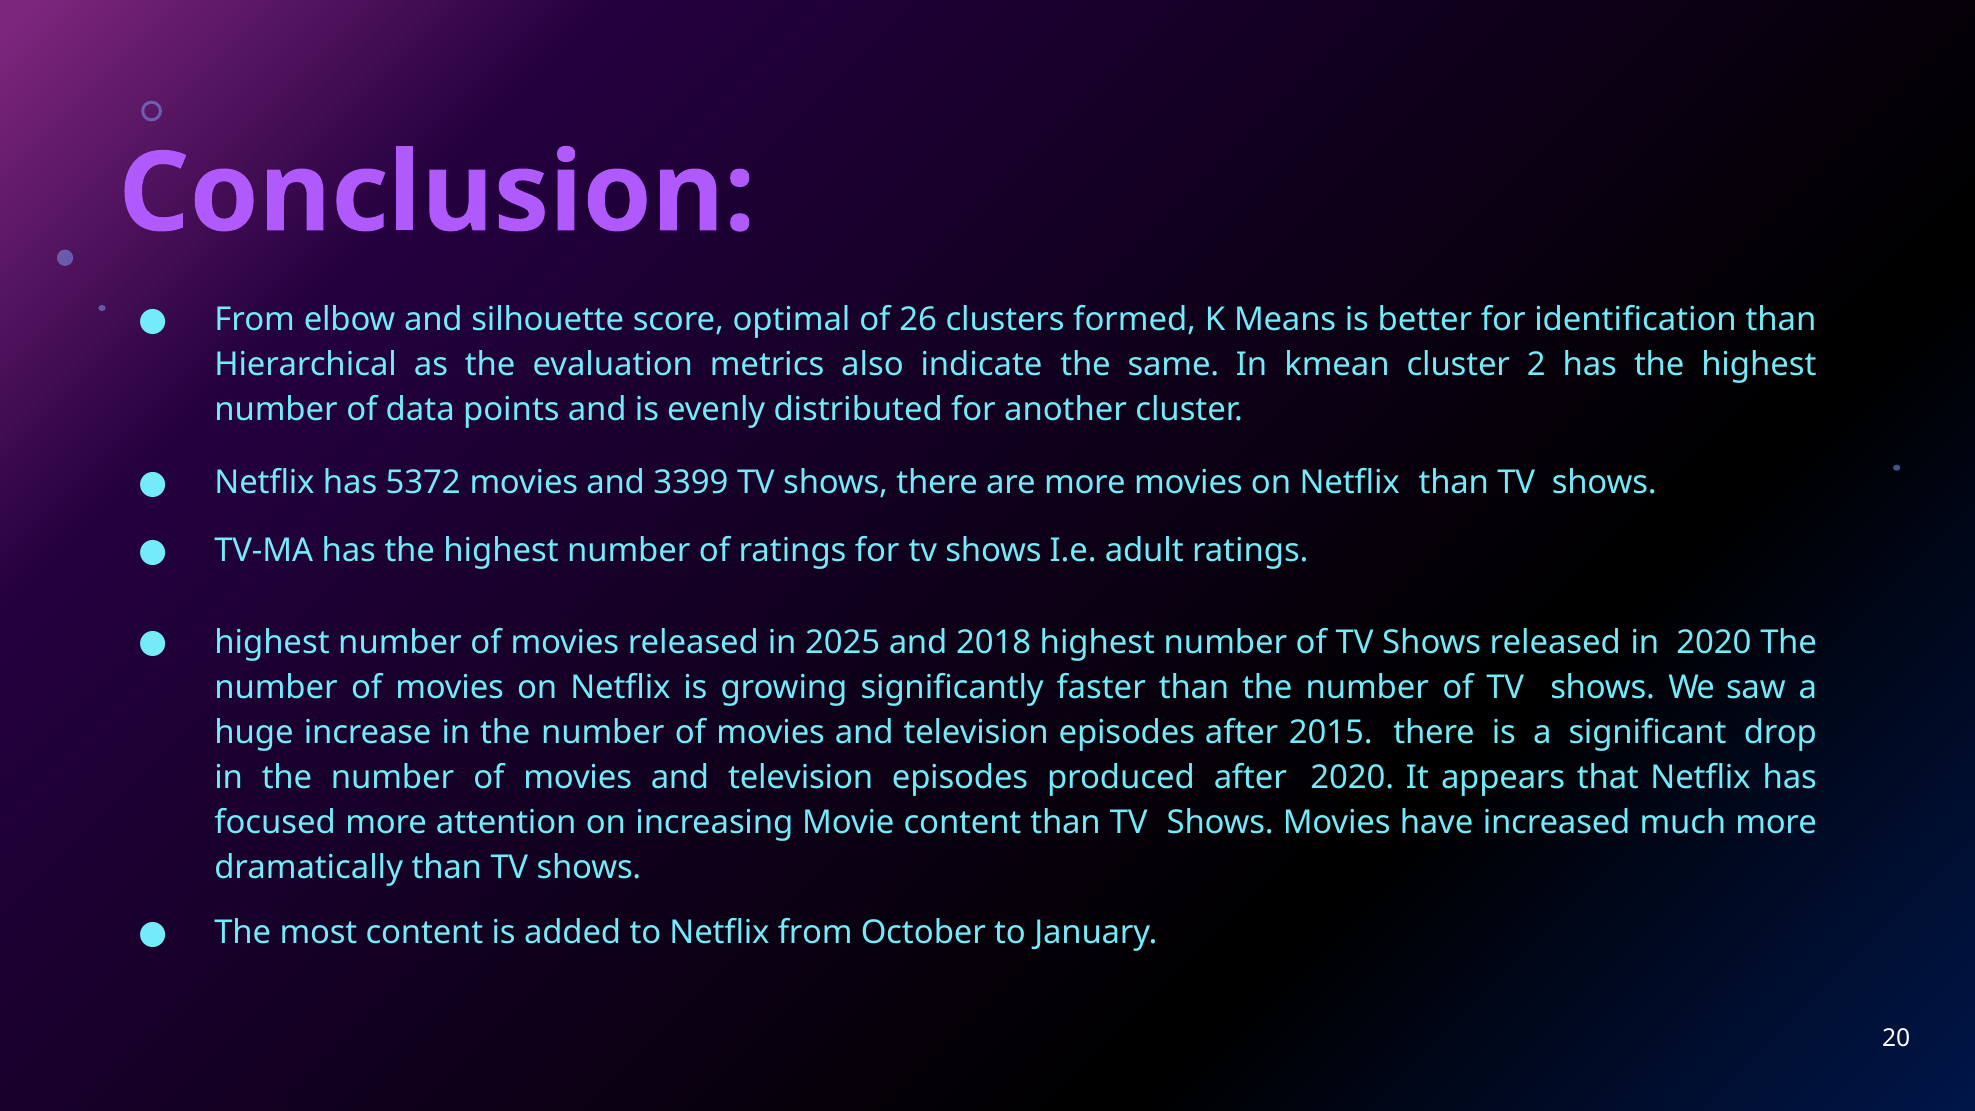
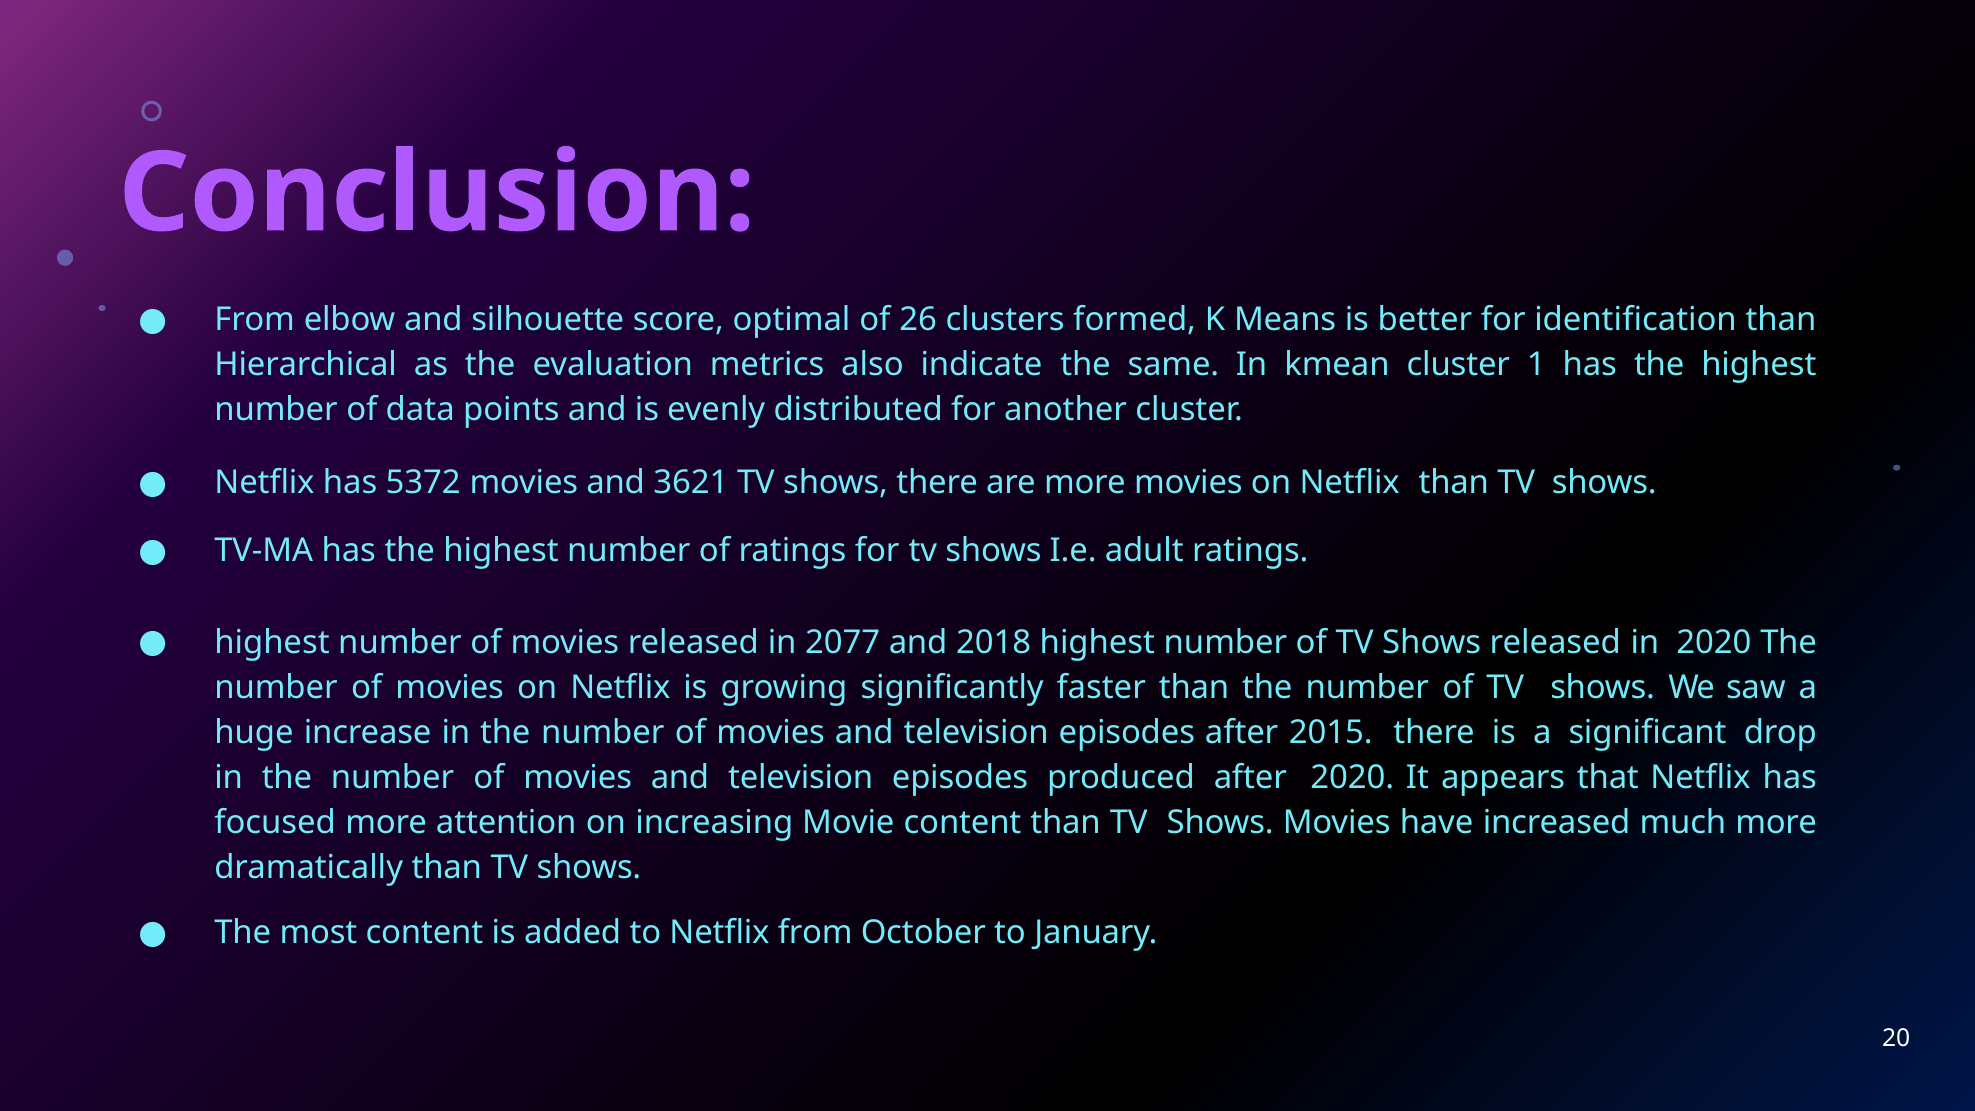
2: 2 -> 1
3399: 3399 -> 3621
2025: 2025 -> 2077
